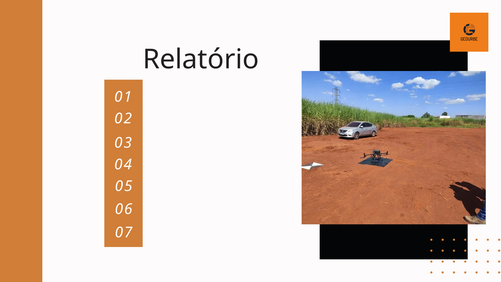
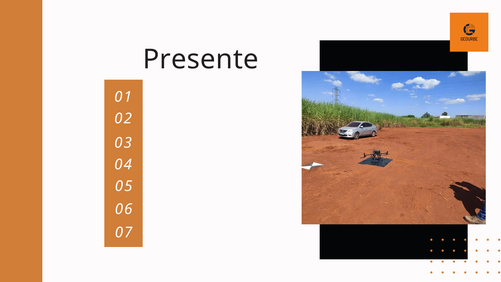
Relatório: Relatório -> Presente
